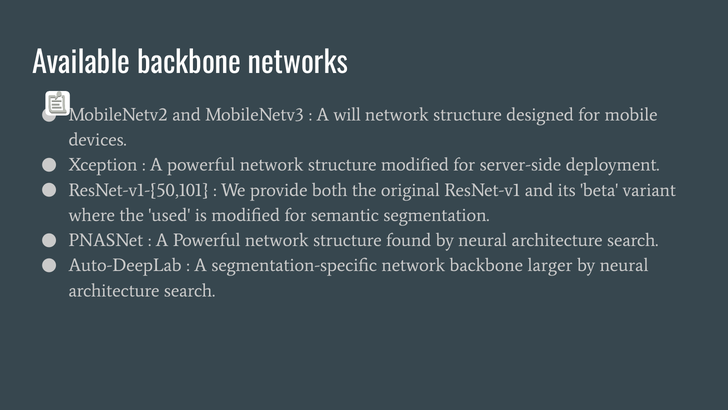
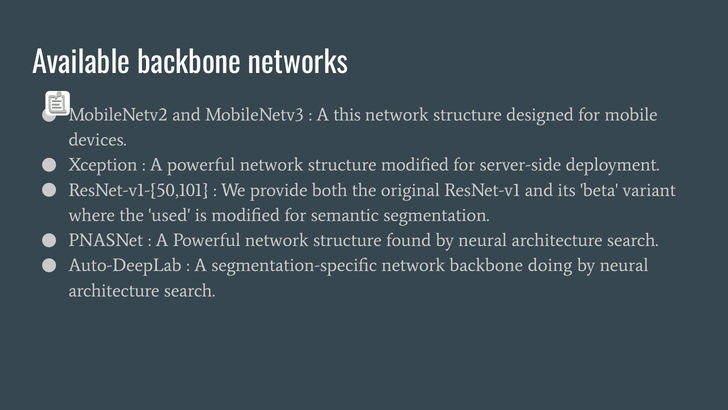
will: will -> this
larger: larger -> doing
